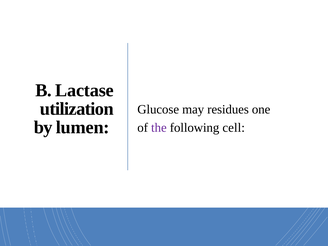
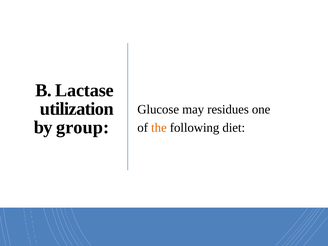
lumen: lumen -> group
the colour: purple -> orange
cell: cell -> diet
